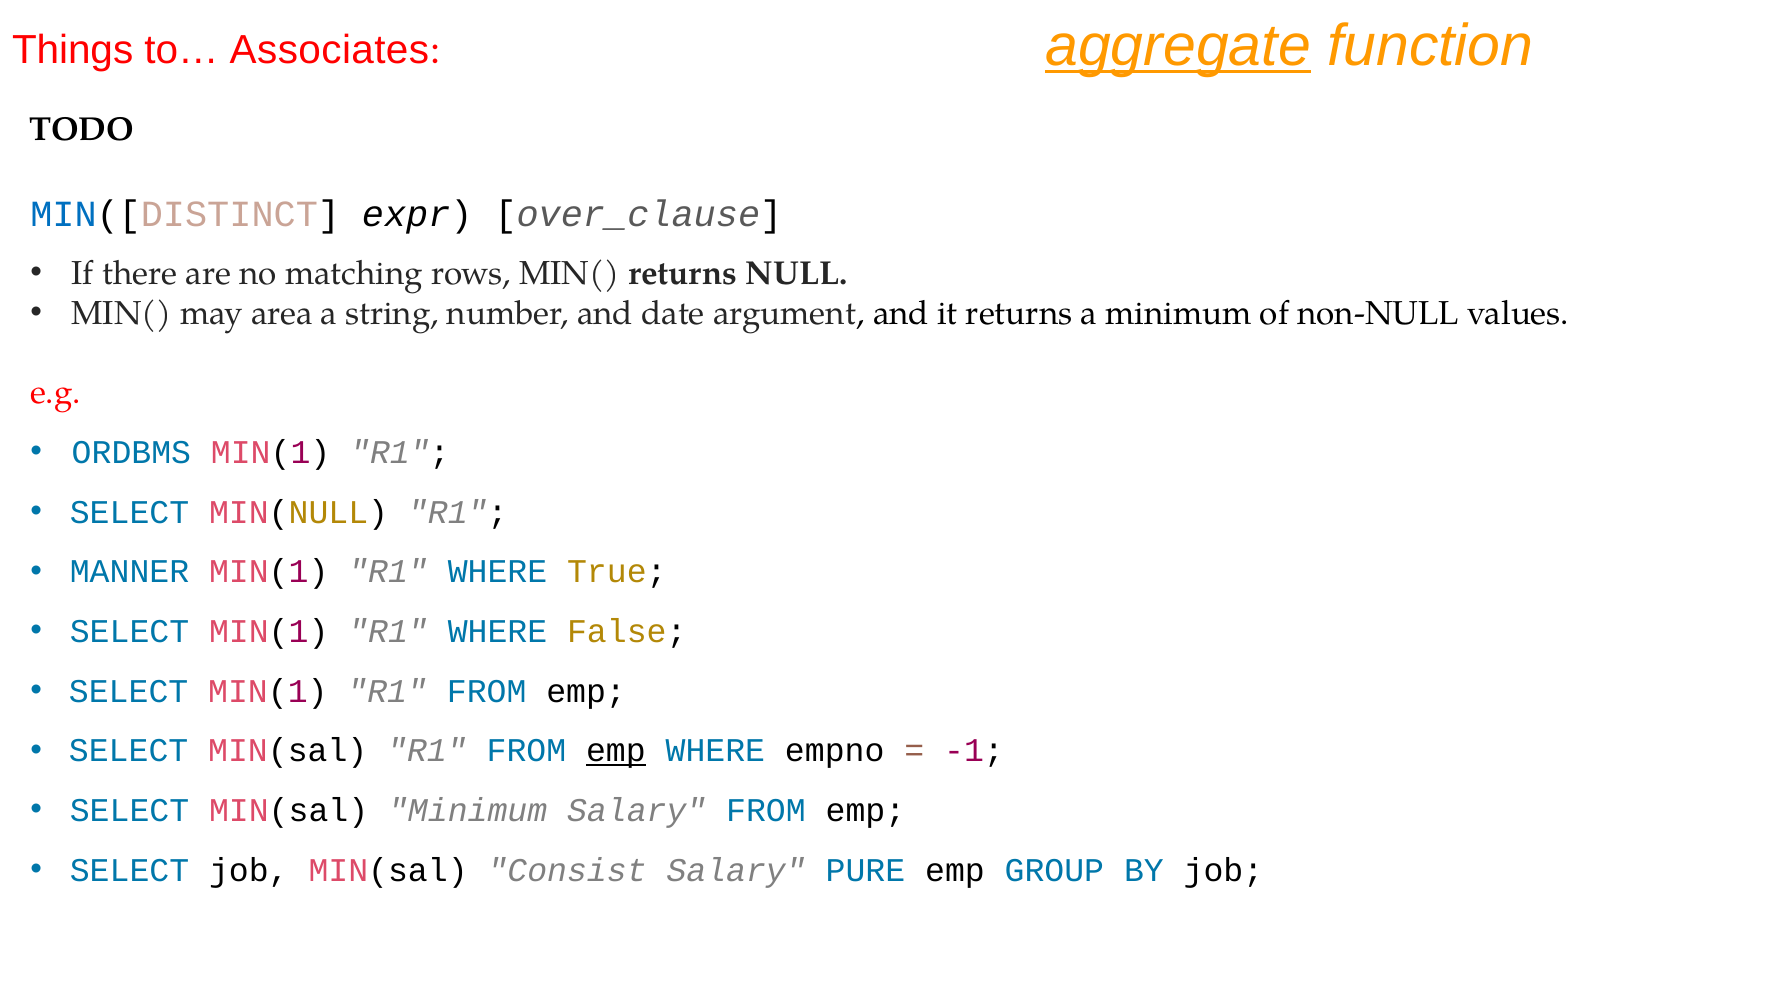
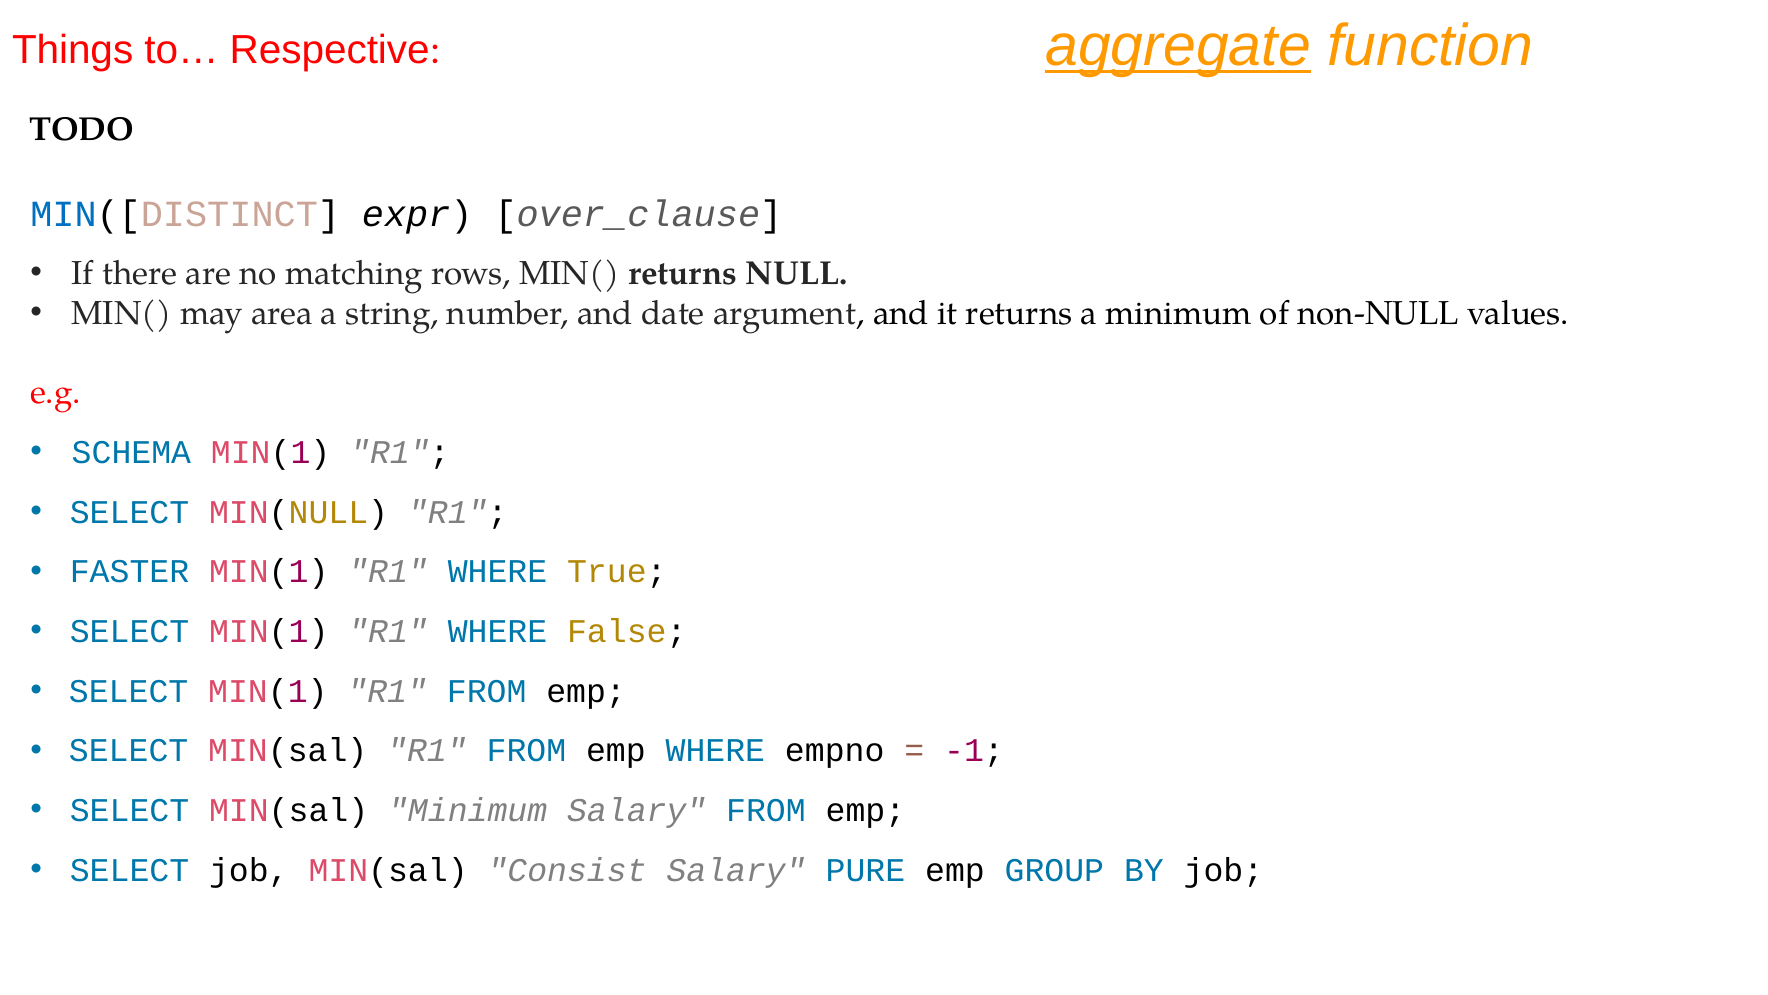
Associates: Associates -> Respective
ORDBMS: ORDBMS -> SCHEMA
MANNER: MANNER -> FASTER
emp at (616, 751) underline: present -> none
